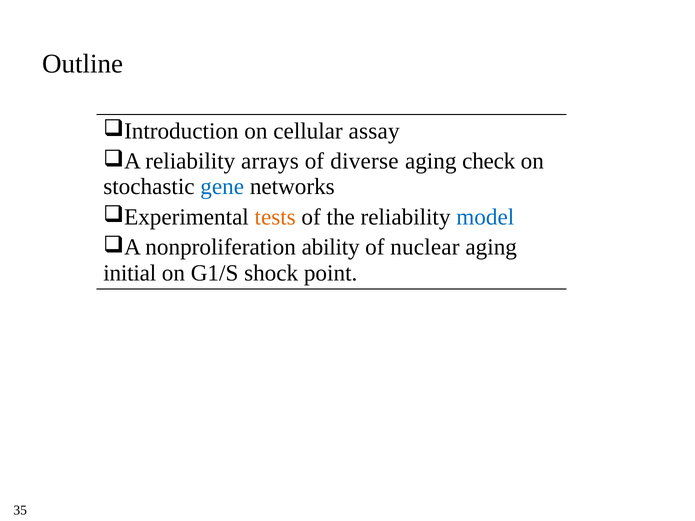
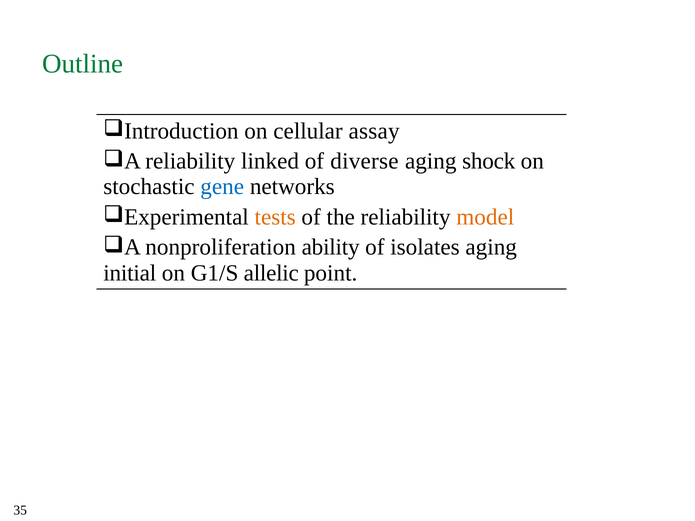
Outline colour: black -> green
arrays: arrays -> linked
check: check -> shock
model colour: blue -> orange
nuclear: nuclear -> isolates
shock: shock -> allelic
